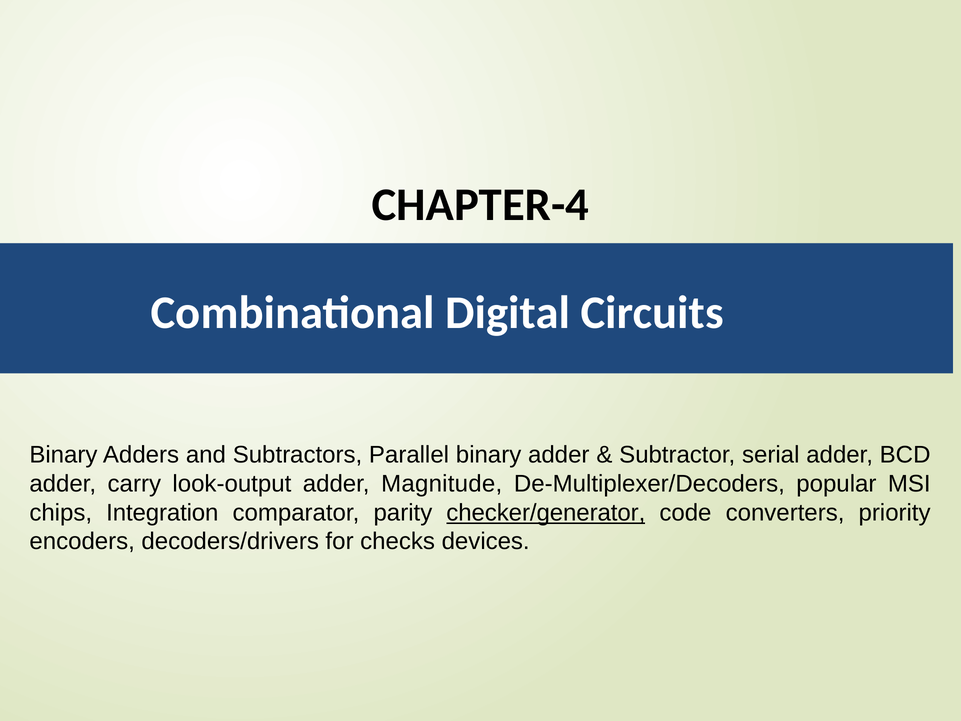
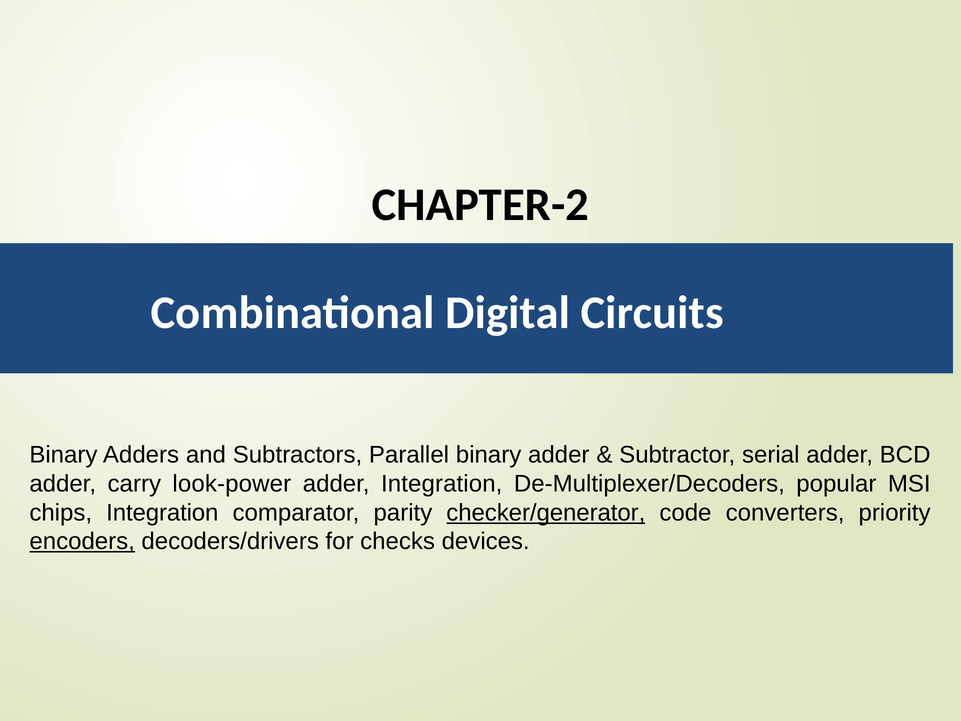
CHAPTER-4: CHAPTER-4 -> CHAPTER-2
look-output: look-output -> look-power
adder Magnitude: Magnitude -> Integration
encoders underline: none -> present
